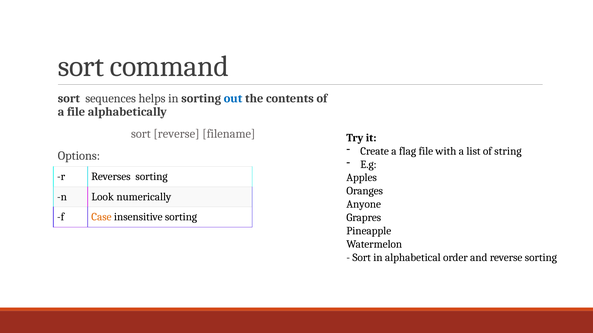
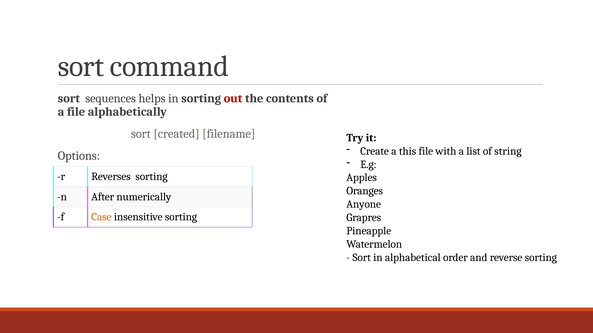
out colour: blue -> red
sort reverse: reverse -> created
flag: flag -> this
Look: Look -> After
